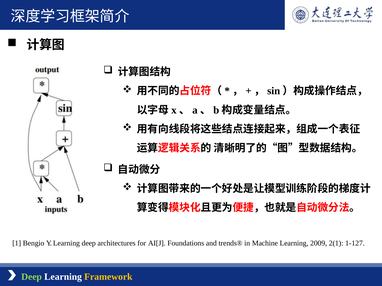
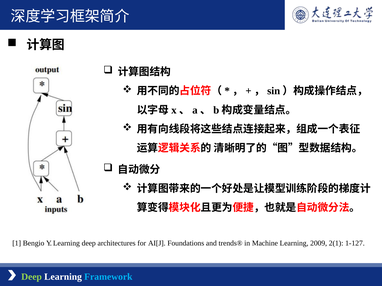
Framework colour: yellow -> light blue
